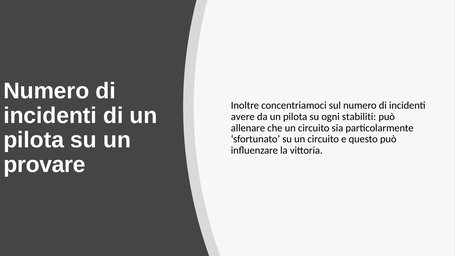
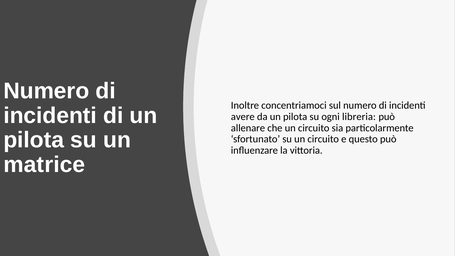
stabiliti: stabiliti -> libreria
provare: provare -> matrice
